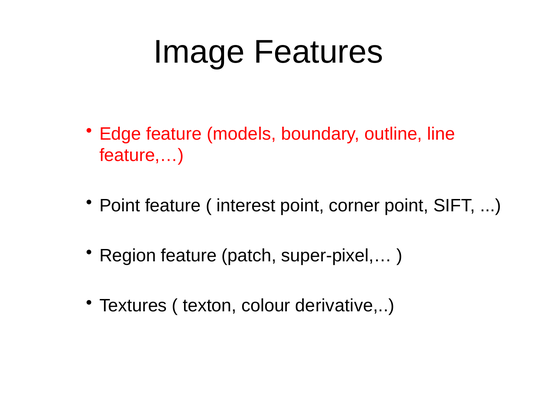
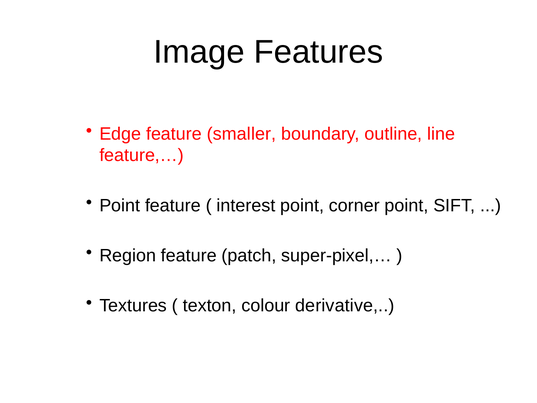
models: models -> smaller
